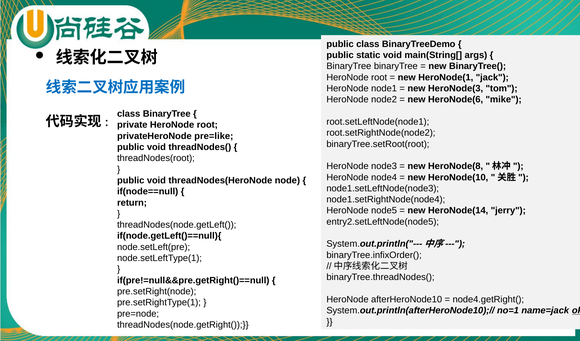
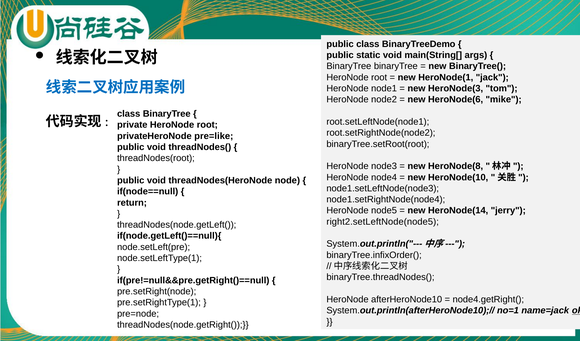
entry2.setLeftNode(node5: entry2.setLeftNode(node5 -> right2.setLeftNode(node5
